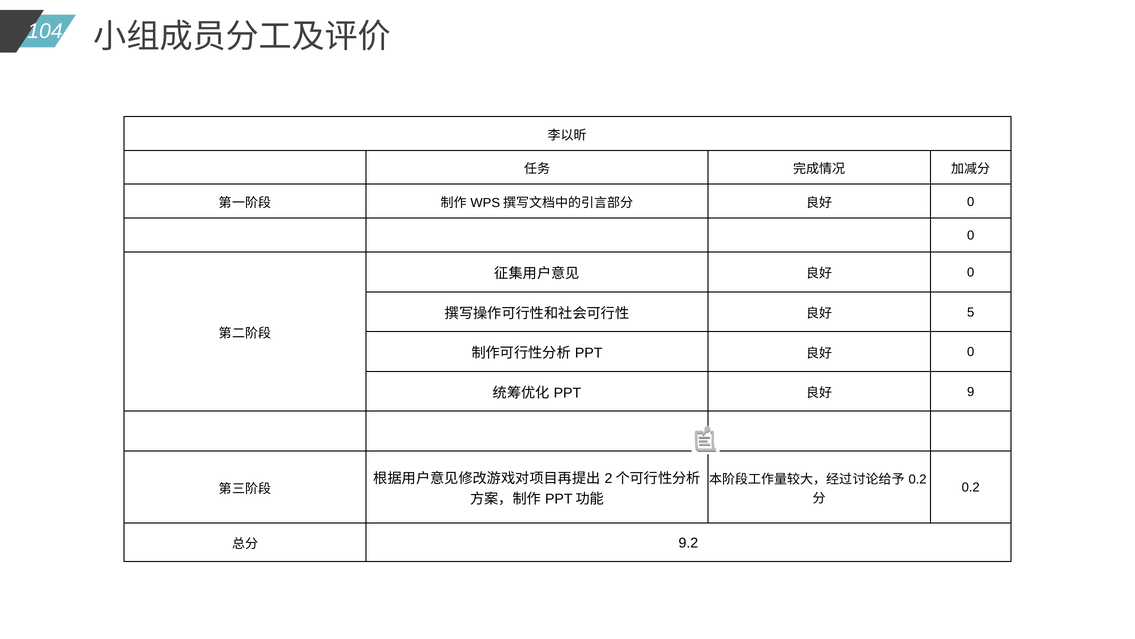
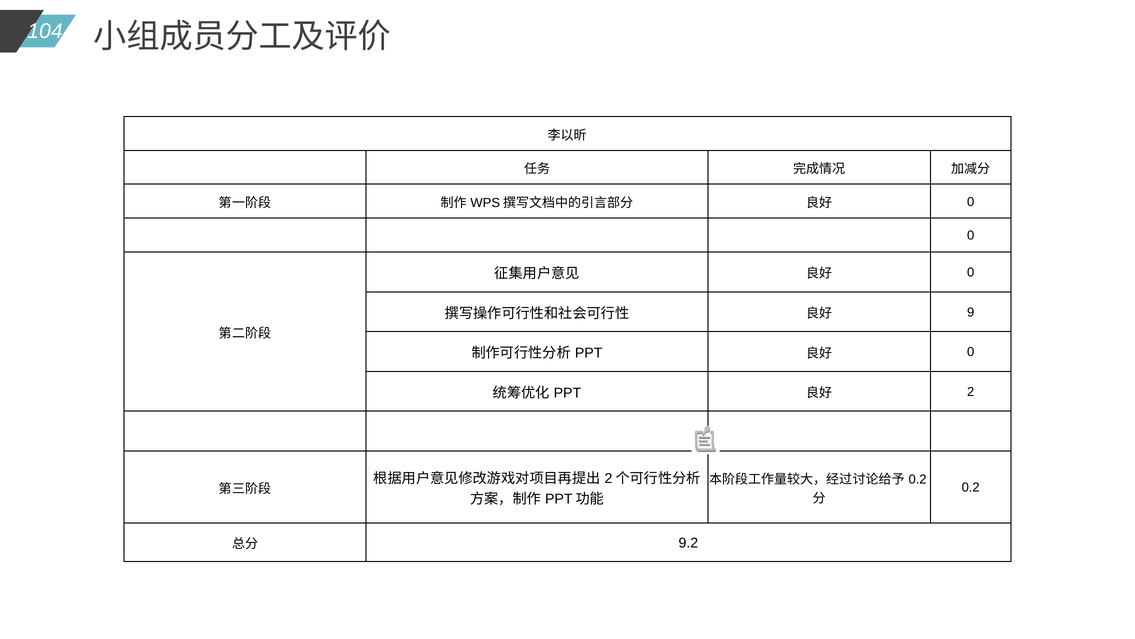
5: 5 -> 9
9: 9 -> 2
